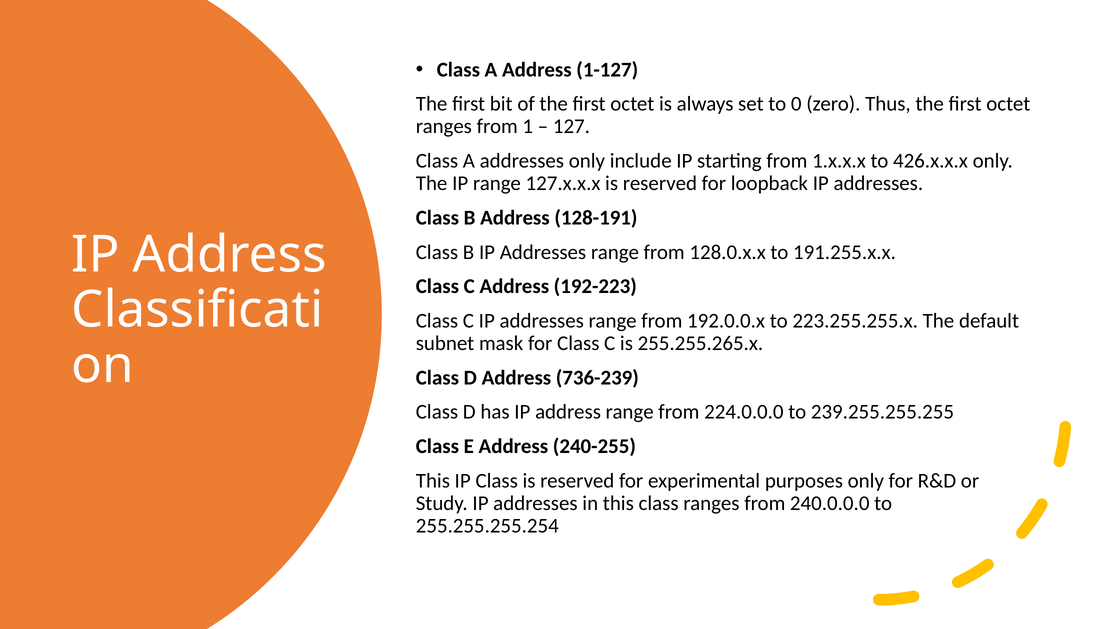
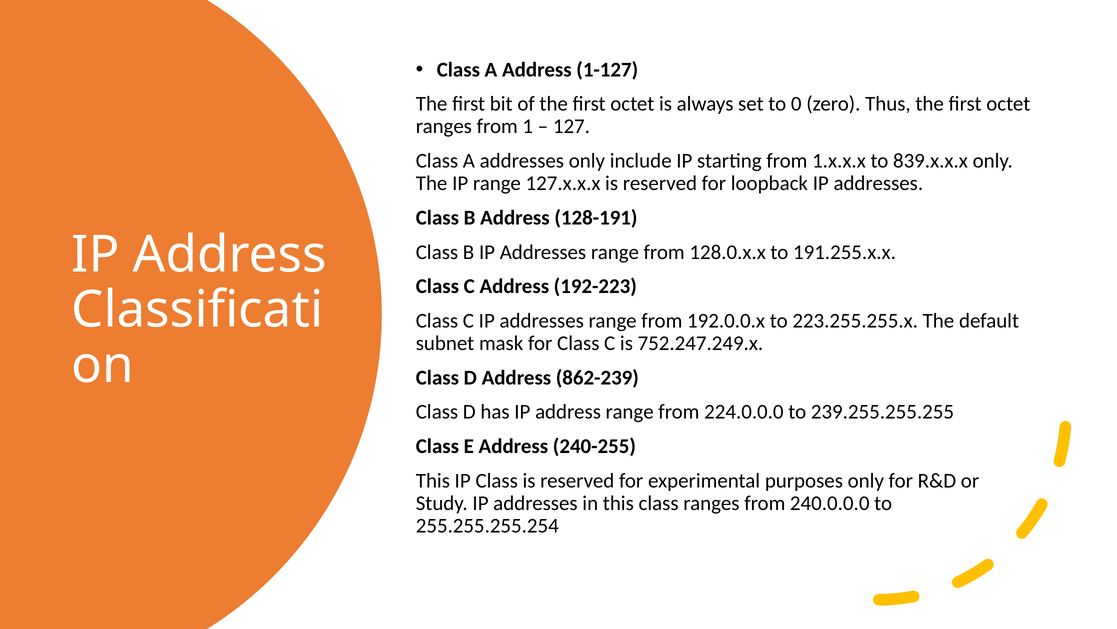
426.x.x.x: 426.x.x.x -> 839.x.x.x
255.255.265.x: 255.255.265.x -> 752.247.249.x
736-239: 736-239 -> 862-239
